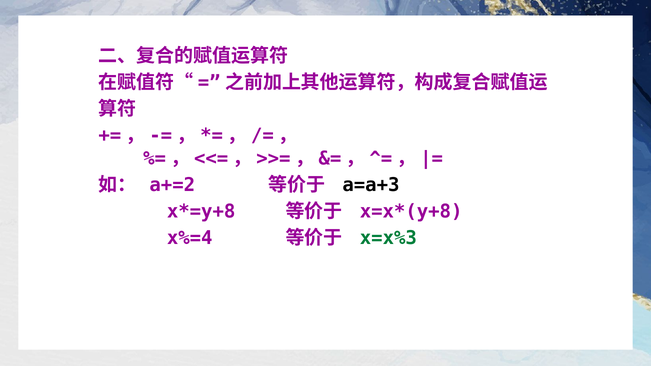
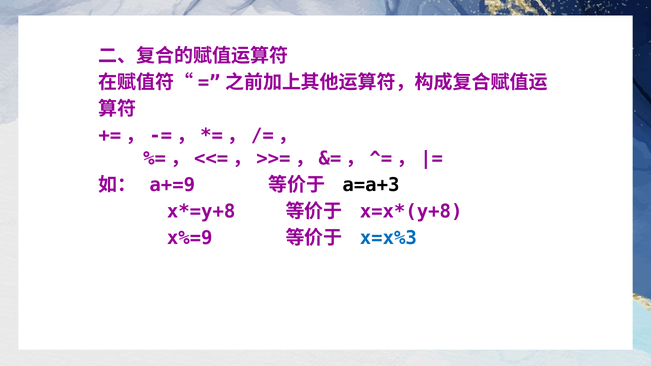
a+=2: a+=2 -> a+=9
x%=4: x%=4 -> x%=9
x=x%3 colour: green -> blue
